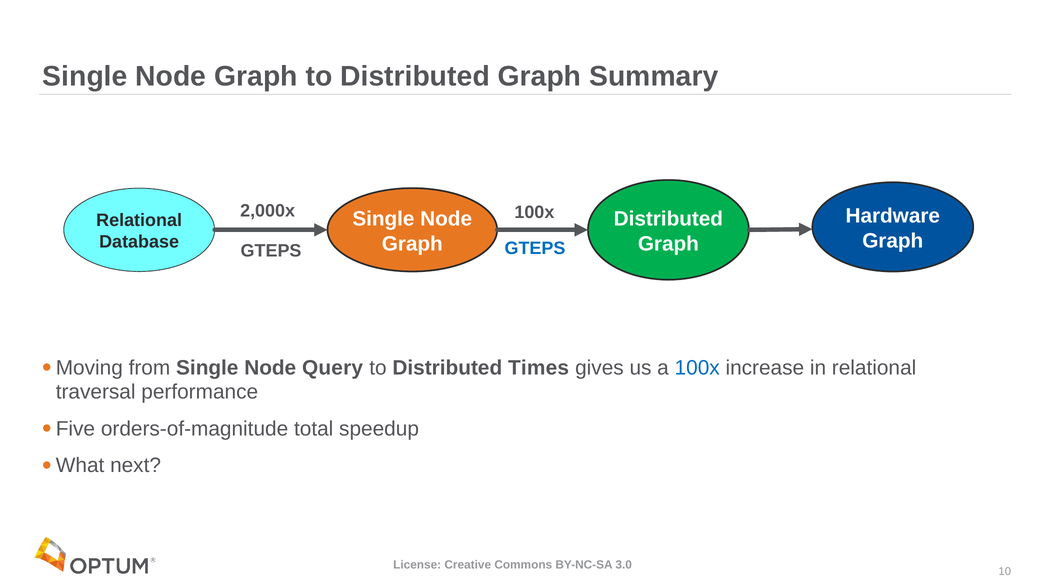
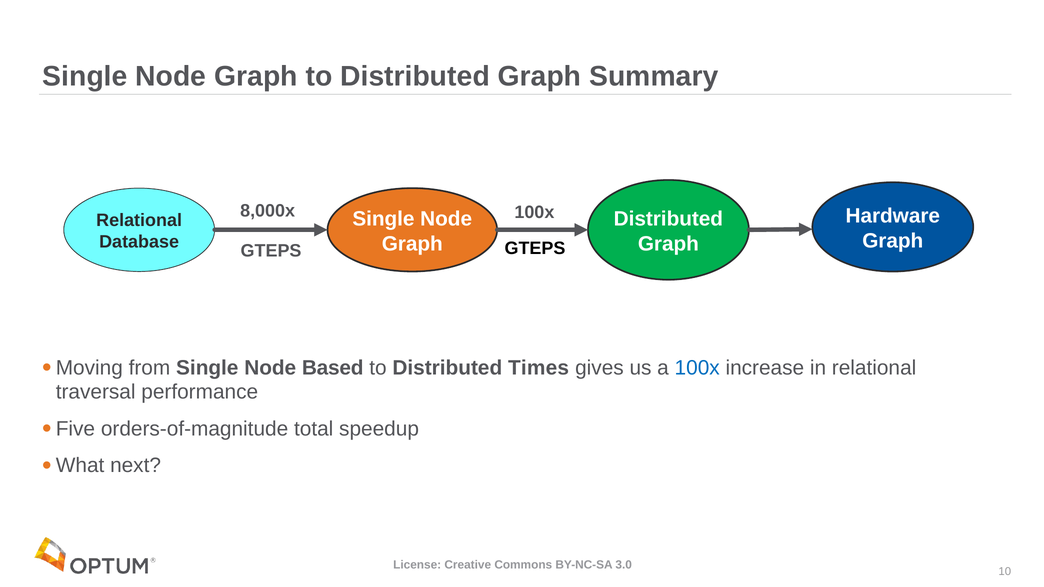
2,000x: 2,000x -> 8,000x
GTEPS at (535, 249) colour: blue -> black
Query: Query -> Based
